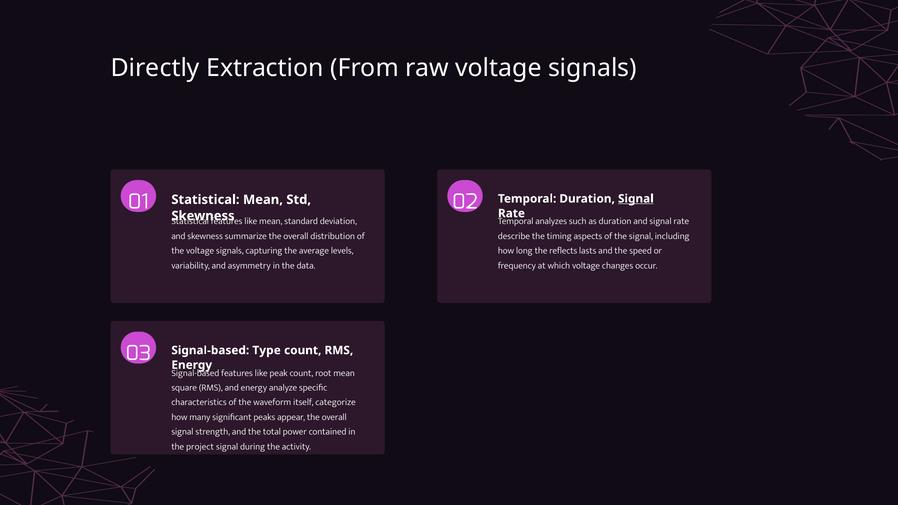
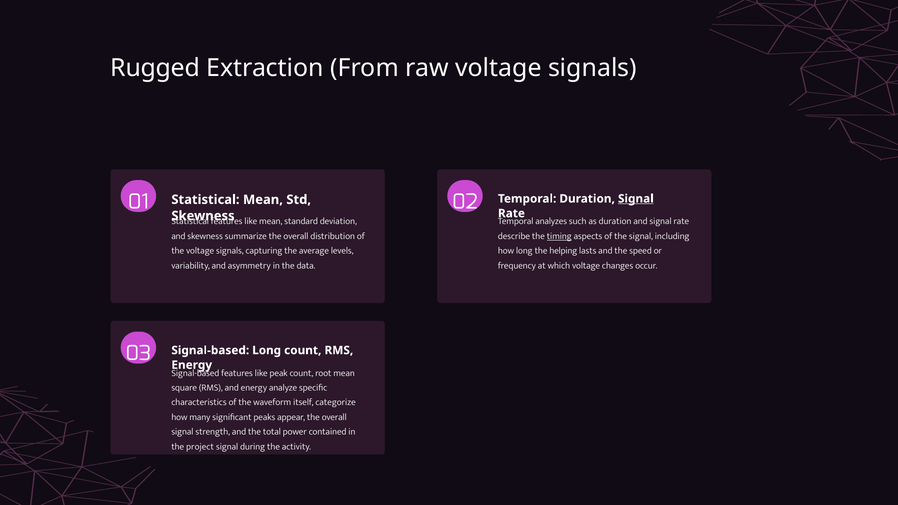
Directly: Directly -> Rugged
timing underline: none -> present
reflects: reflects -> helping
Signal-based Type: Type -> Long
